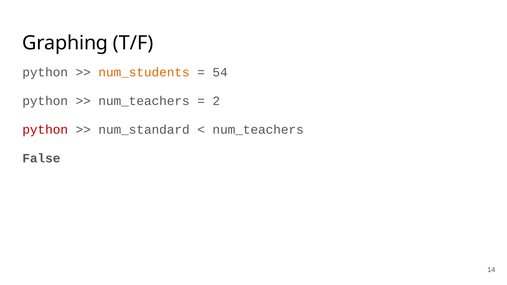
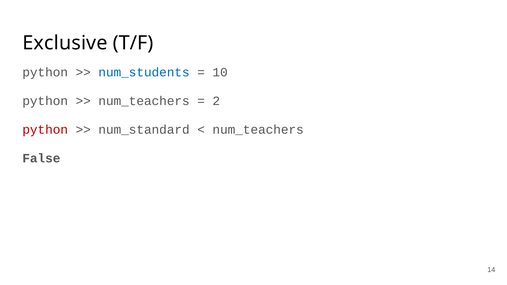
Graphing: Graphing -> Exclusive
num_students colour: orange -> blue
54: 54 -> 10
